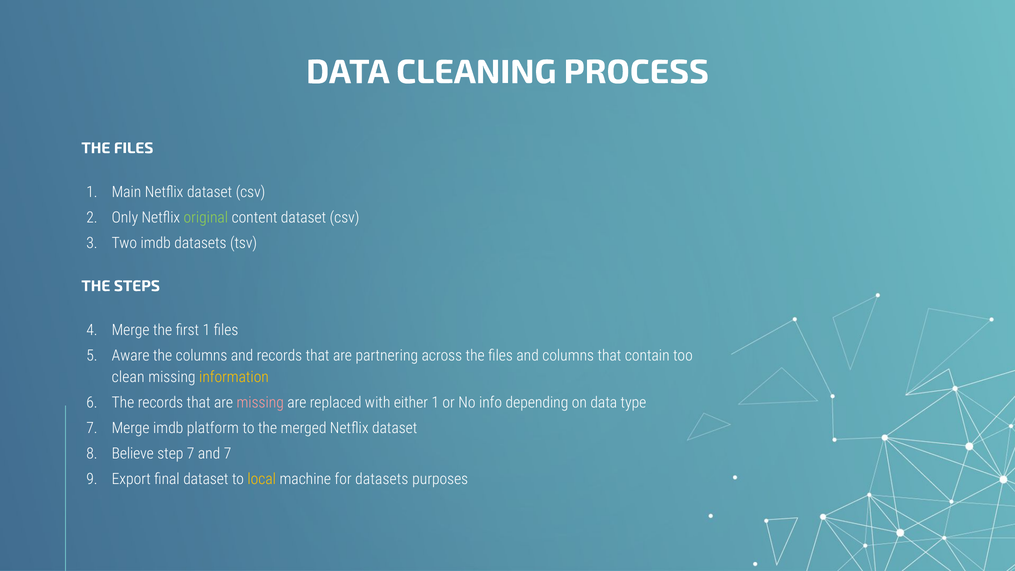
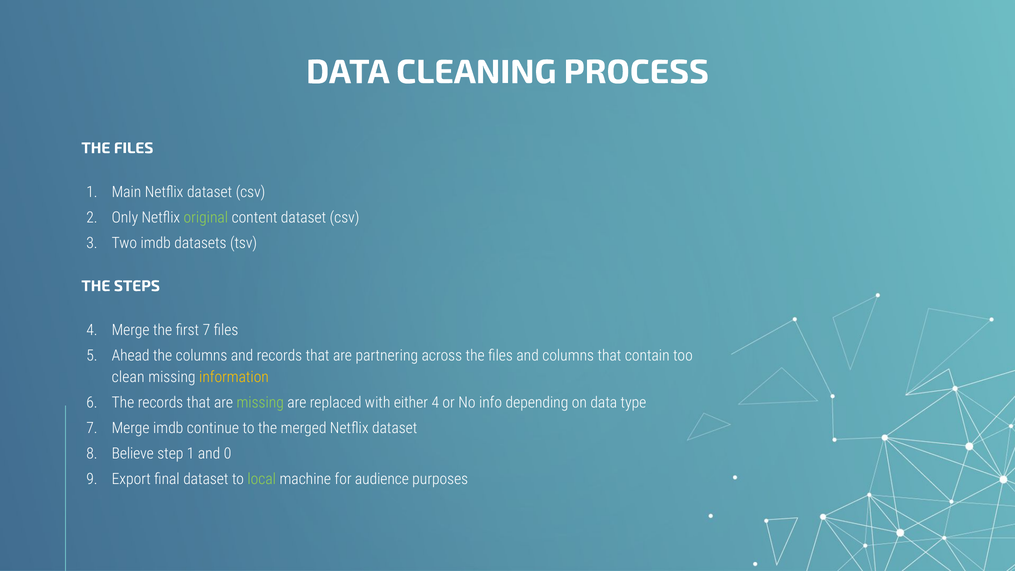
first 1: 1 -> 7
Aware: Aware -> Ahead
missing at (260, 402) colour: pink -> light green
either 1: 1 -> 4
platform: platform -> continue
step 7: 7 -> 1
and 7: 7 -> 0
local colour: yellow -> light green
for datasets: datasets -> audience
